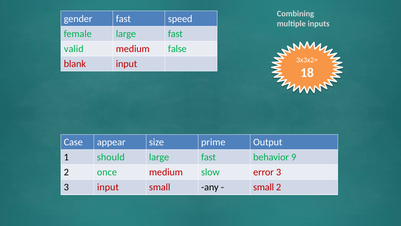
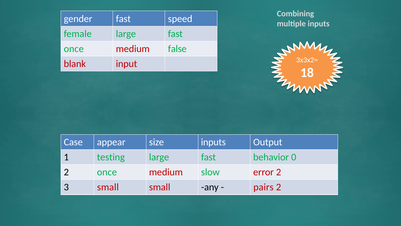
valid at (74, 49): valid -> once
size prime: prime -> inputs
should: should -> testing
9: 9 -> 0
error 3: 3 -> 2
3 input: input -> small
small at (264, 187): small -> pairs
